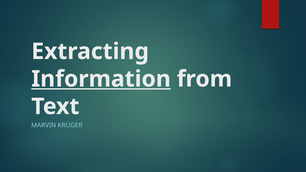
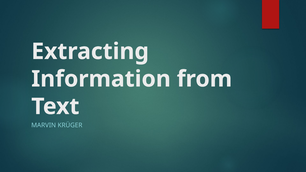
Information underline: present -> none
